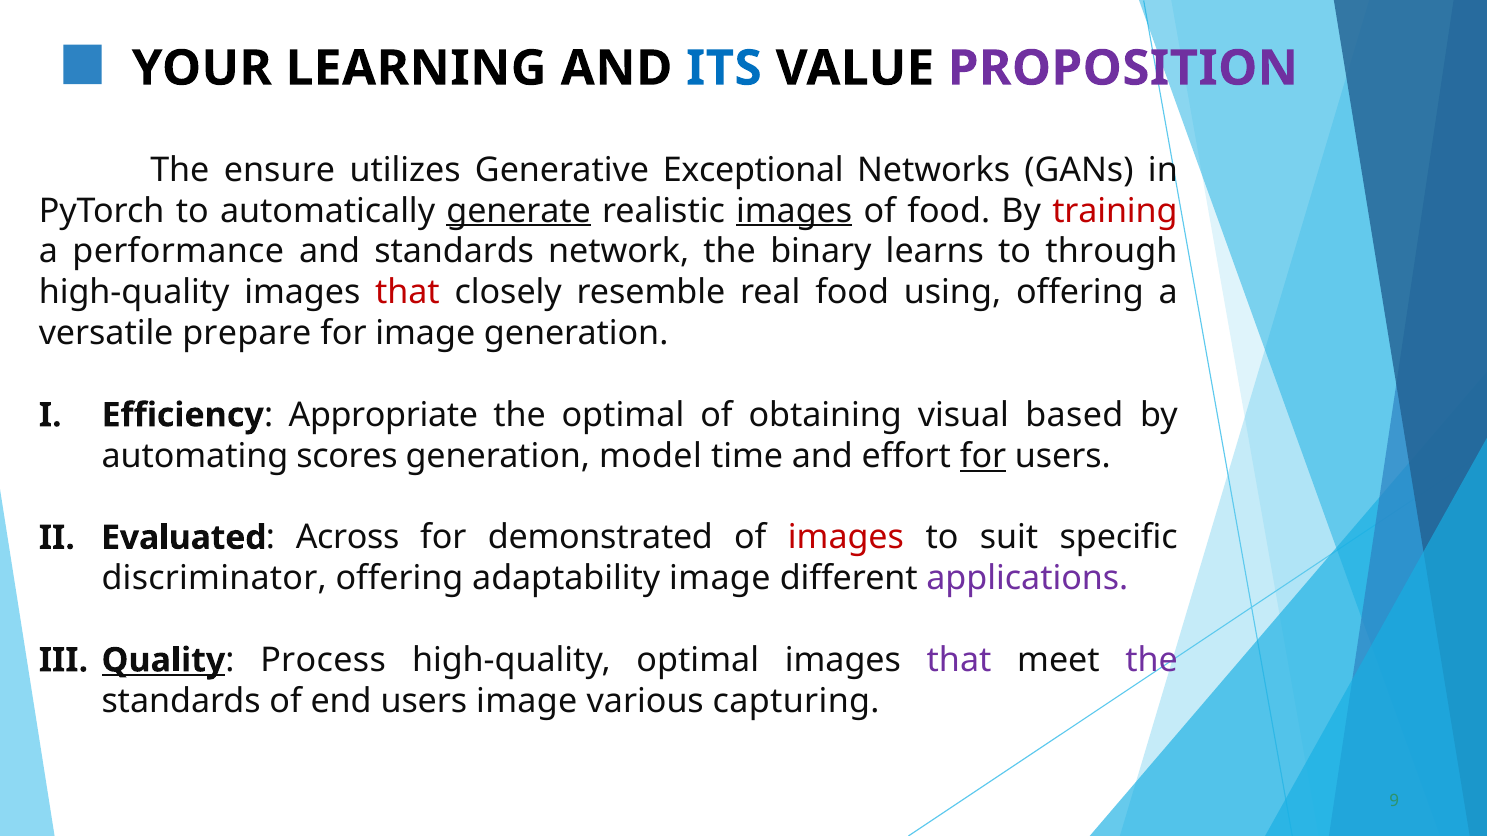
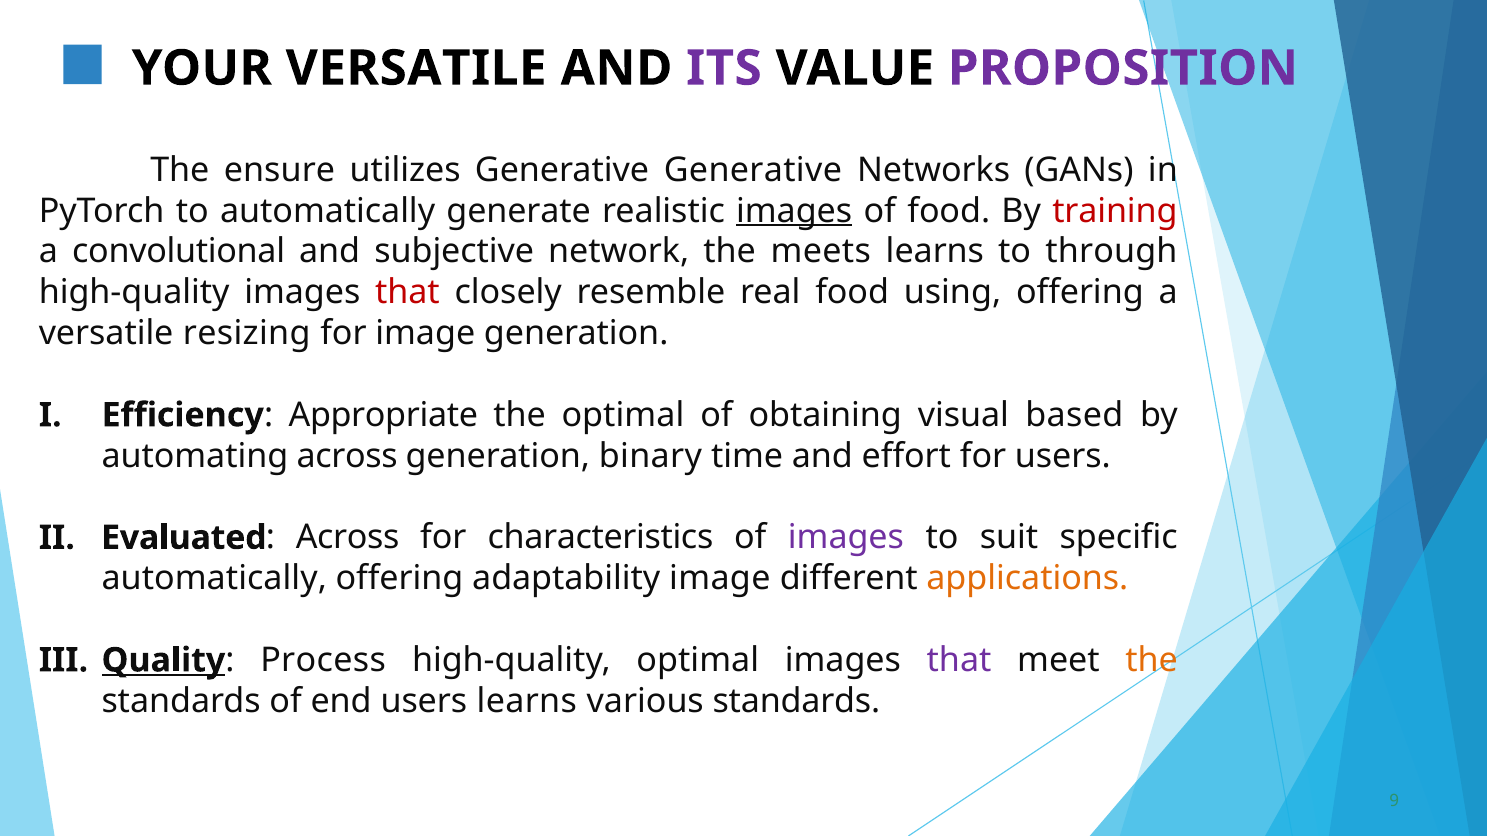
YOUR LEARNING: LEARNING -> VERSATILE
ITS colour: blue -> purple
Generative Exceptional: Exceptional -> Generative
generate underline: present -> none
performance: performance -> convolutional
and standards: standards -> subjective
binary: binary -> meets
prepare: prepare -> resizing
automating scores: scores -> across
model: model -> binary
for at (983, 456) underline: present -> none
demonstrated: demonstrated -> characteristics
images at (846, 538) colour: red -> purple
discriminator at (214, 579): discriminator -> automatically
applications colour: purple -> orange
the at (1152, 661) colour: purple -> orange
users image: image -> learns
various capturing: capturing -> standards
